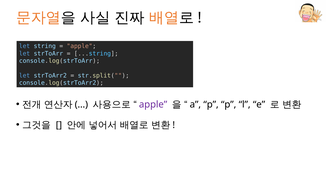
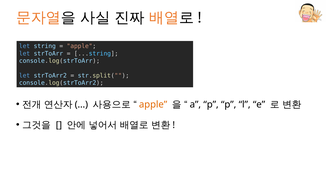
apple at (153, 105) colour: purple -> orange
